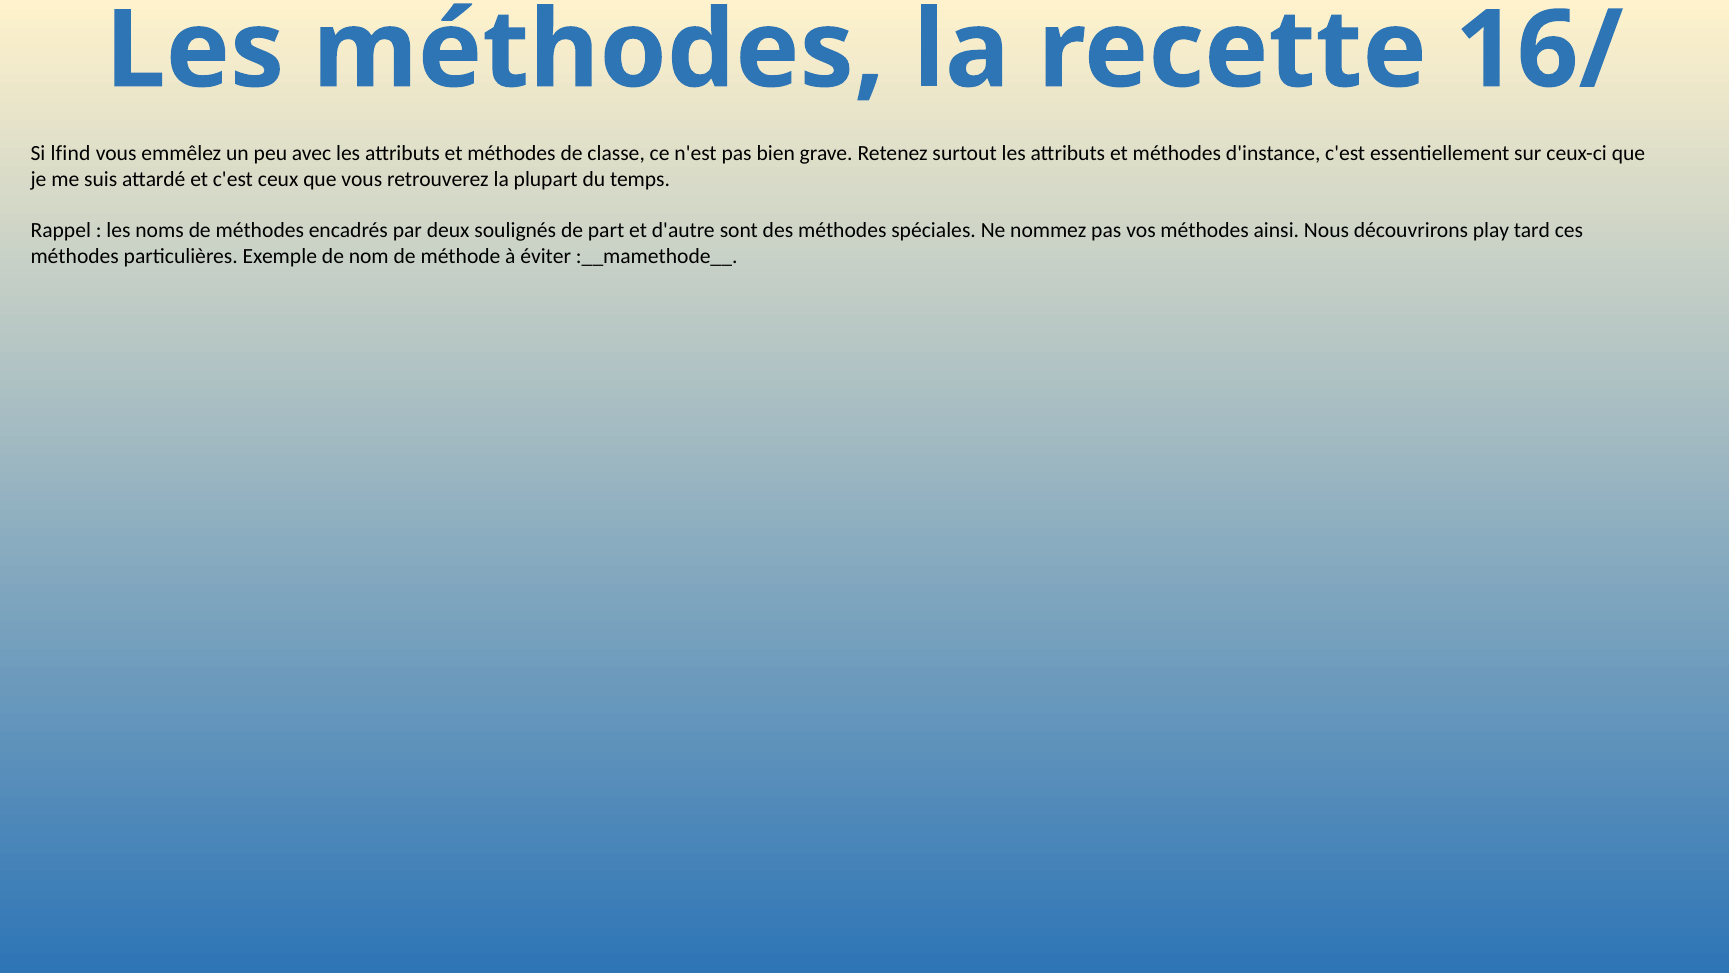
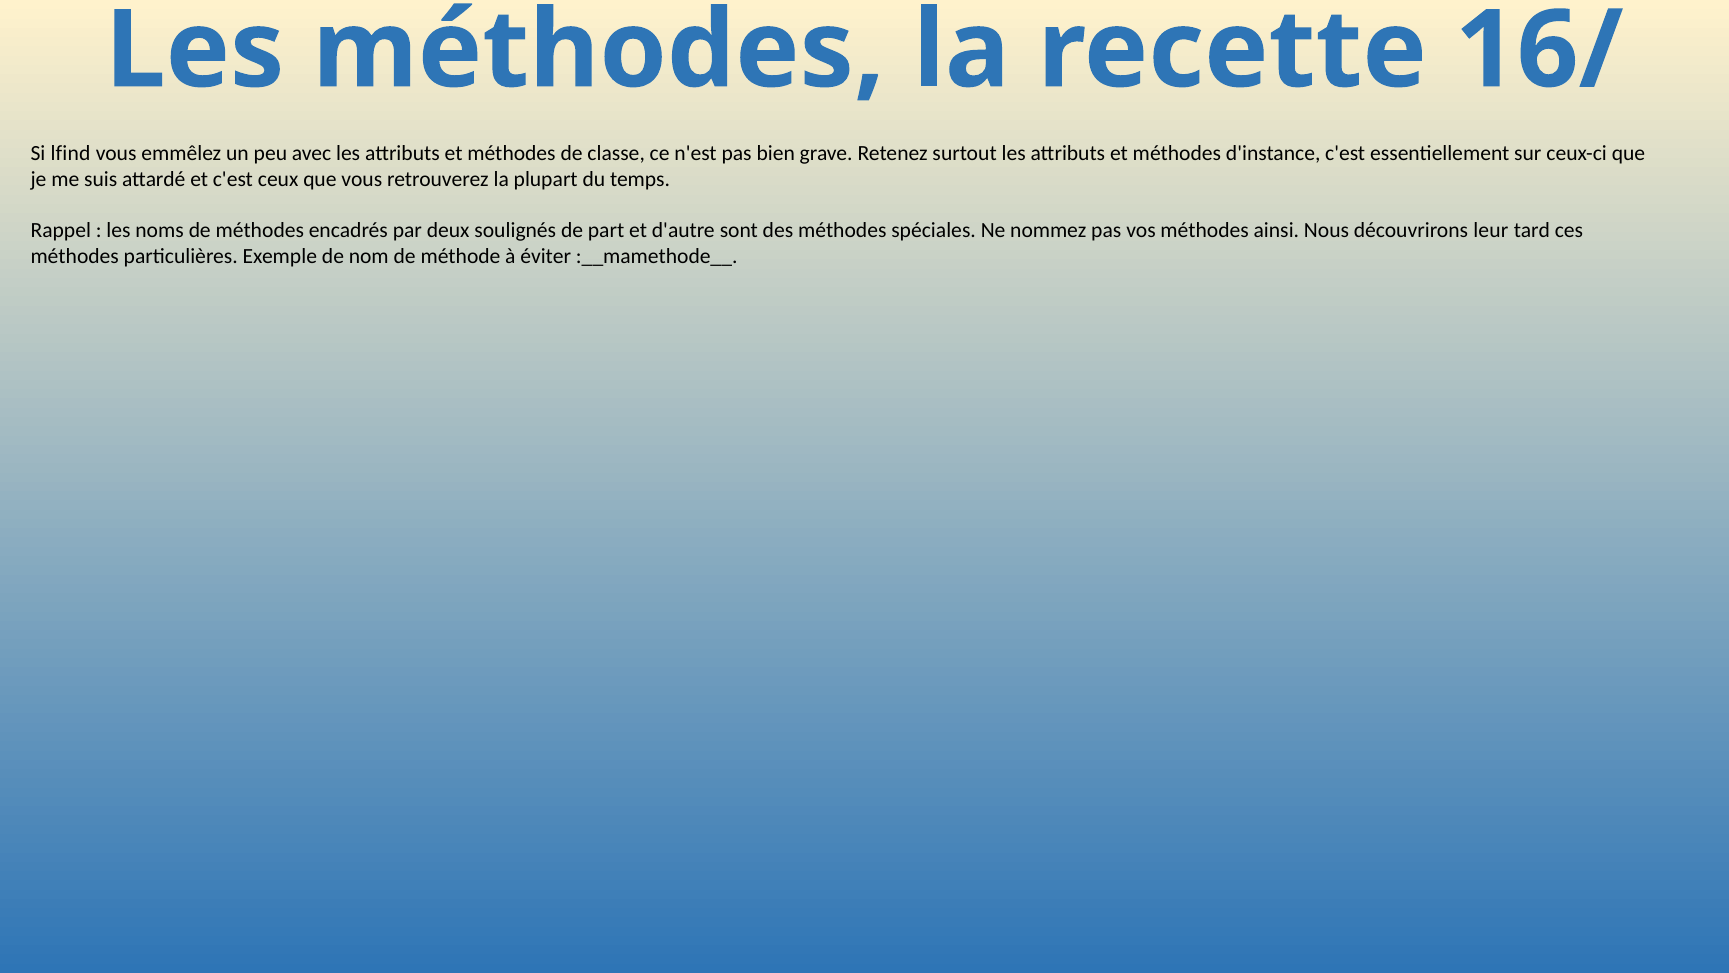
play: play -> leur
